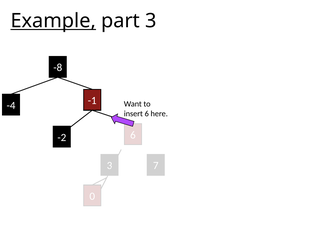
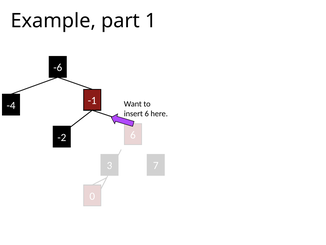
Example underline: present -> none
part 3: 3 -> 1
-8: -8 -> -6
